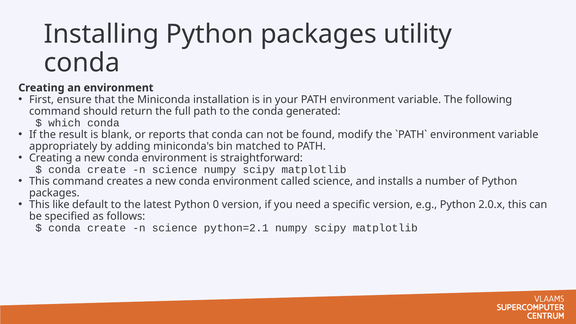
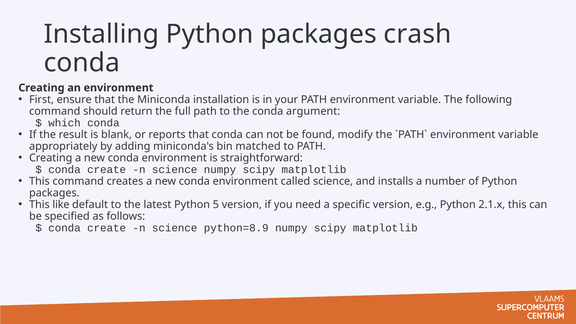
utility: utility -> crash
generated: generated -> argument
0: 0 -> 5
2.0.x: 2.0.x -> 2.1.x
python=2.1: python=2.1 -> python=8.9
